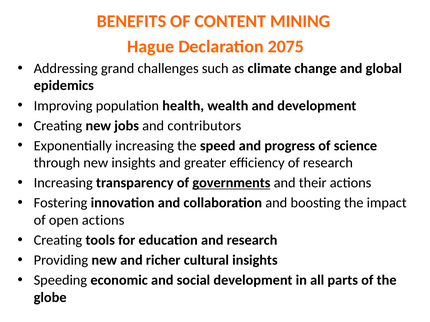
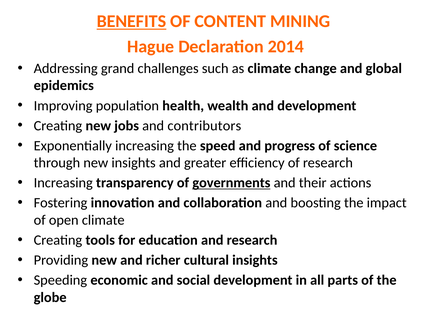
BENEFITS underline: none -> present
2075: 2075 -> 2014
open actions: actions -> climate
